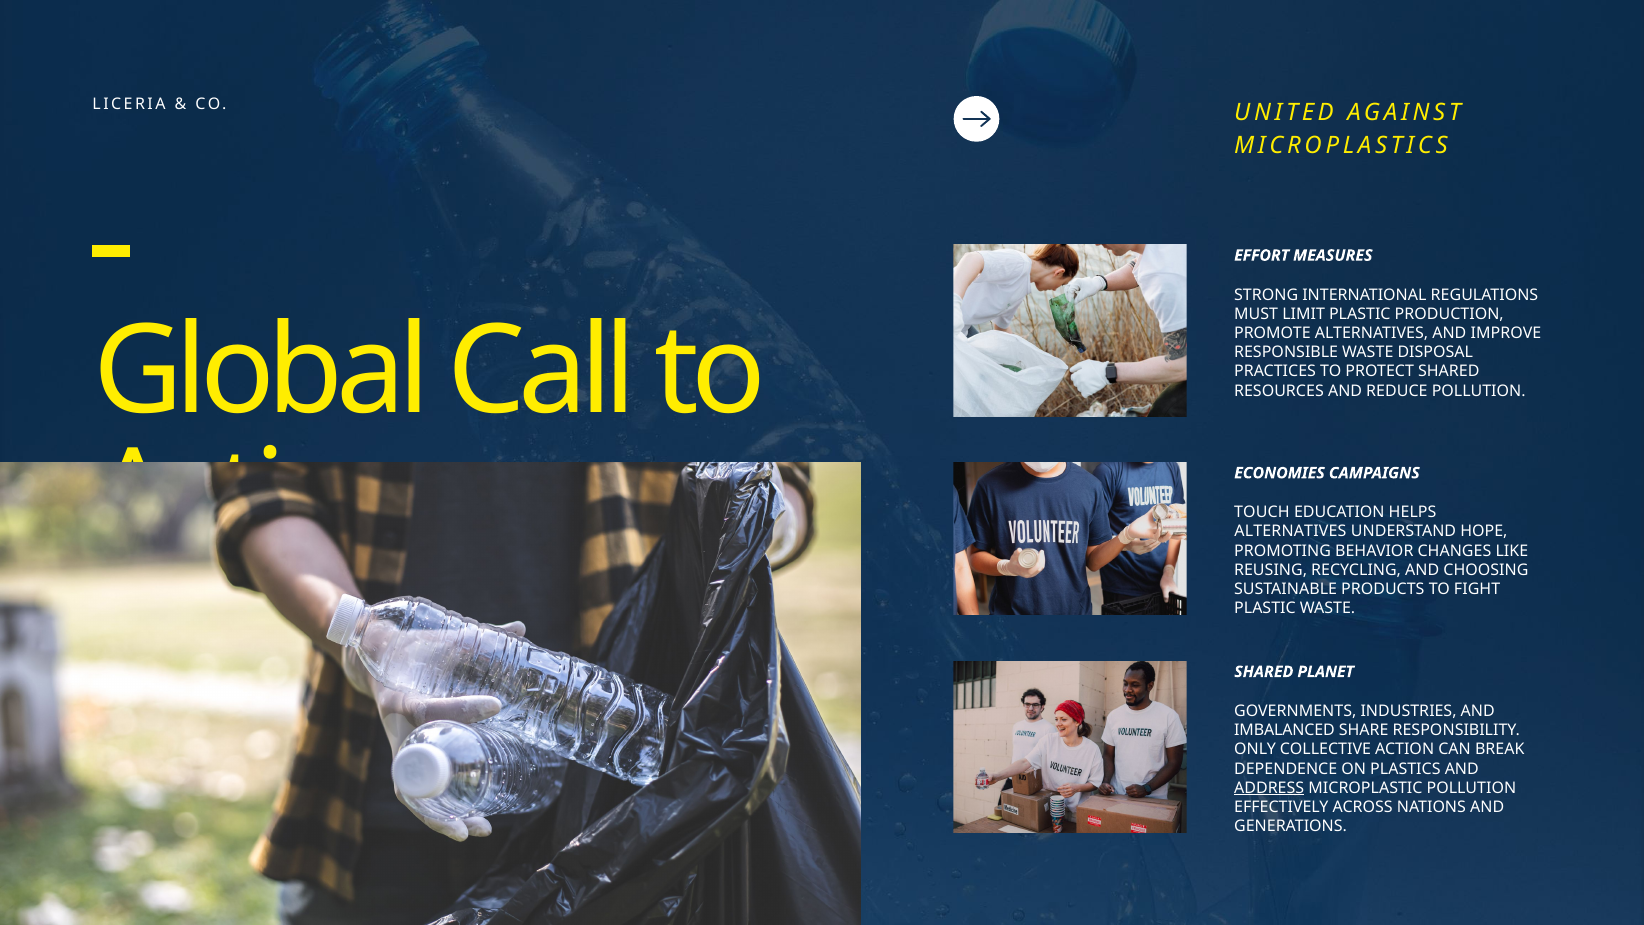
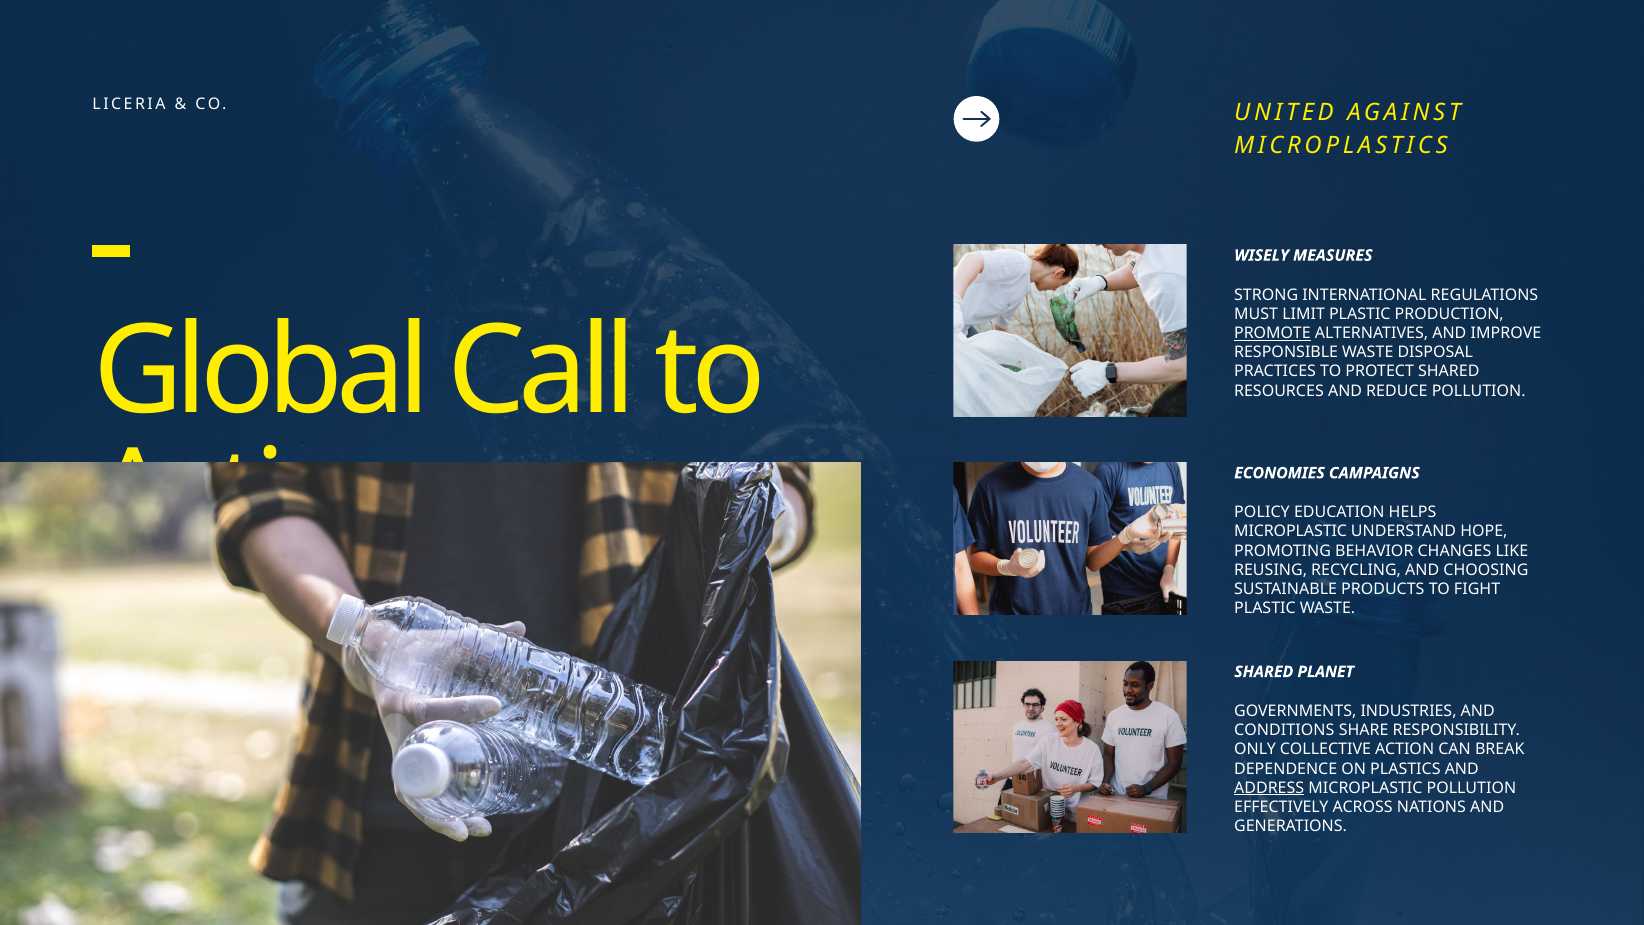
EFFORT: EFFORT -> WISELY
PROMOTE underline: none -> present
TOUCH: TOUCH -> POLICY
ALTERNATIVES at (1290, 532): ALTERNATIVES -> MICROPLASTIC
IMBALANCED: IMBALANCED -> CONDITIONS
